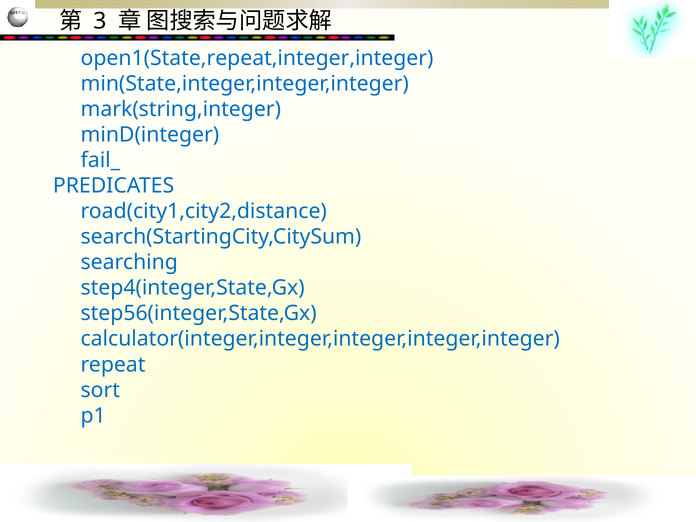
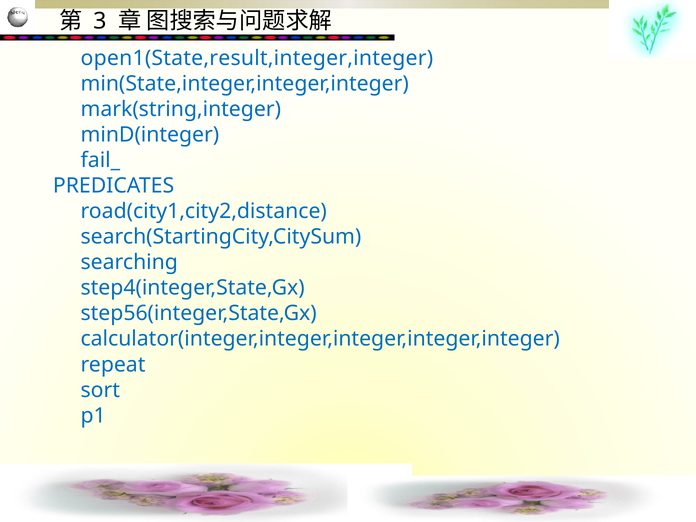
open1(State,repeat,integer,integer: open1(State,repeat,integer,integer -> open1(State,result,integer,integer
